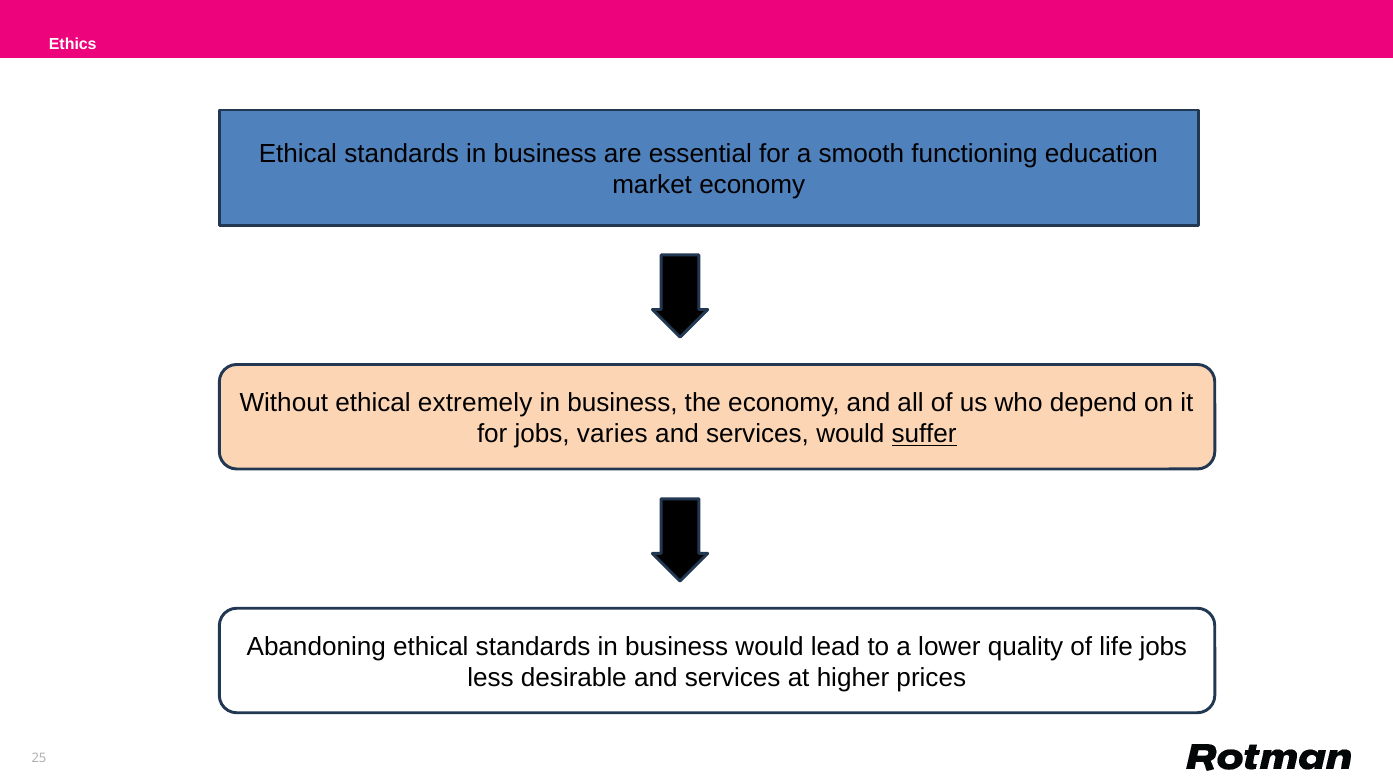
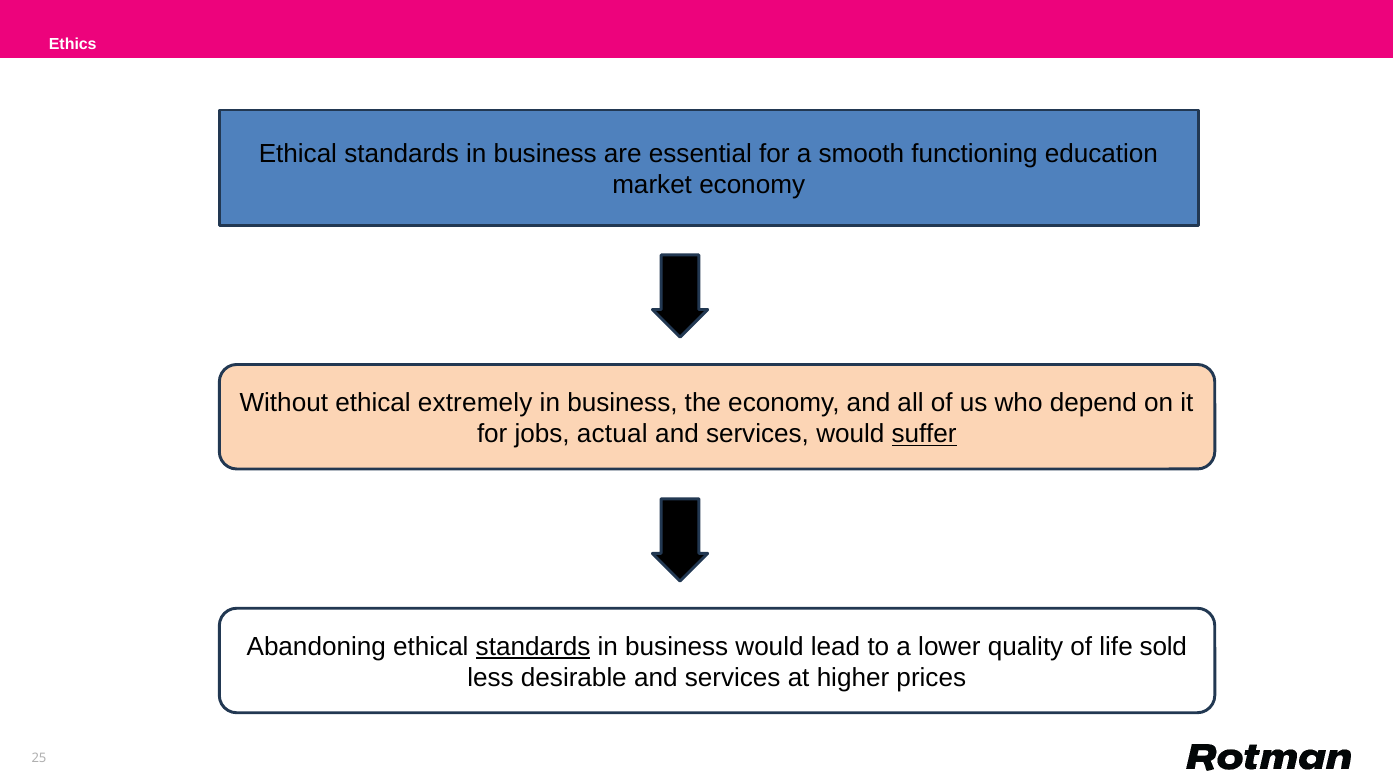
varies: varies -> actual
standards at (533, 646) underline: none -> present
life jobs: jobs -> sold
